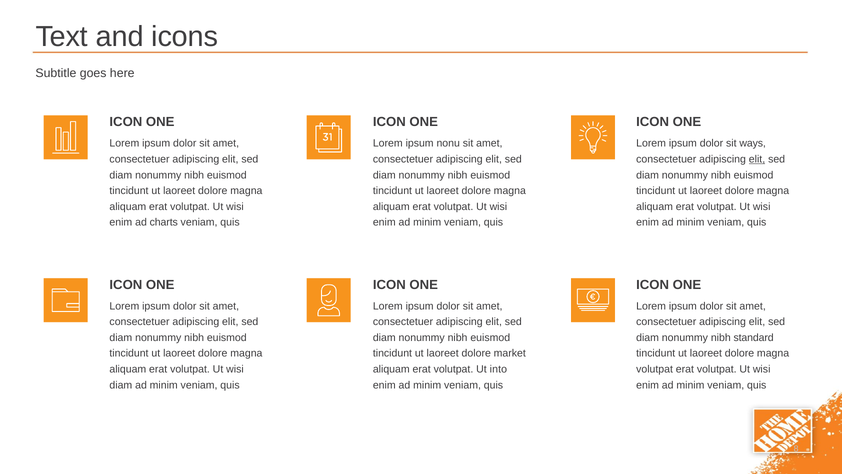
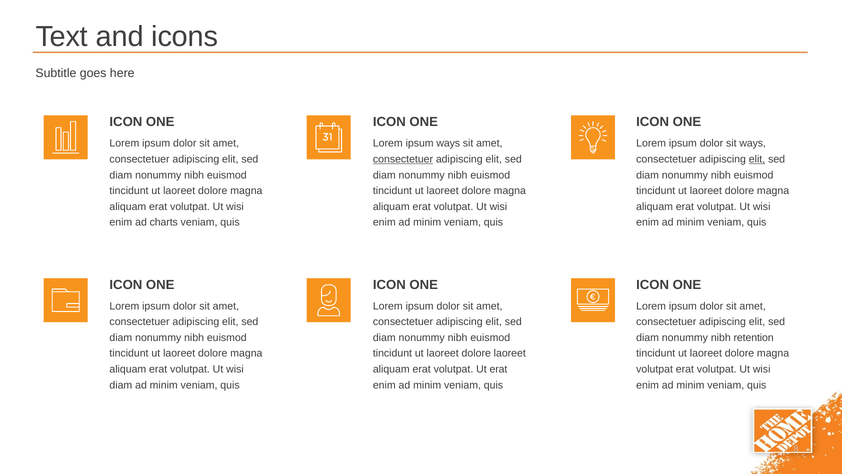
ipsum nonu: nonu -> ways
consectetuer at (403, 159) underline: none -> present
standard: standard -> retention
dolore market: market -> laoreet
Ut into: into -> erat
